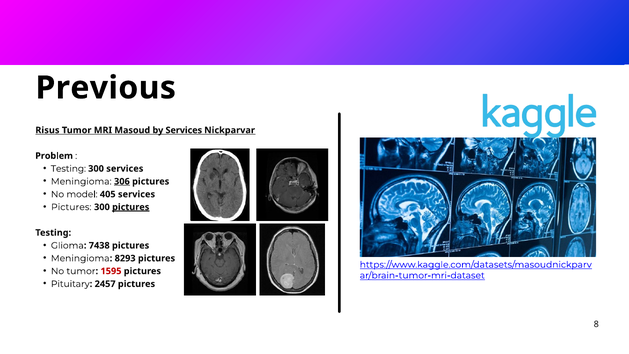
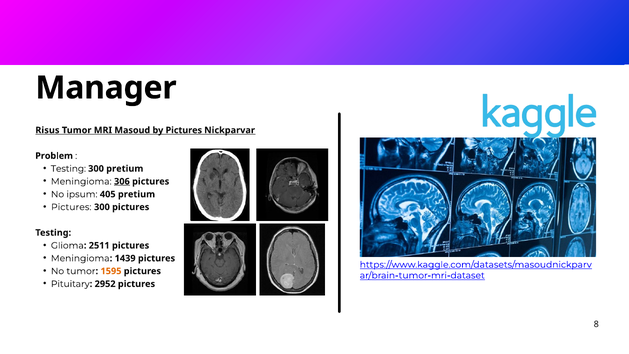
Previous: Previous -> Manager
by Services: Services -> Pictures
300 services: services -> pretium
model: model -> ipsum
405 services: services -> pretium
pictures at (131, 207) underline: present -> none
7438: 7438 -> 2511
8293: 8293 -> 1439
1595 colour: red -> orange
2457: 2457 -> 2952
